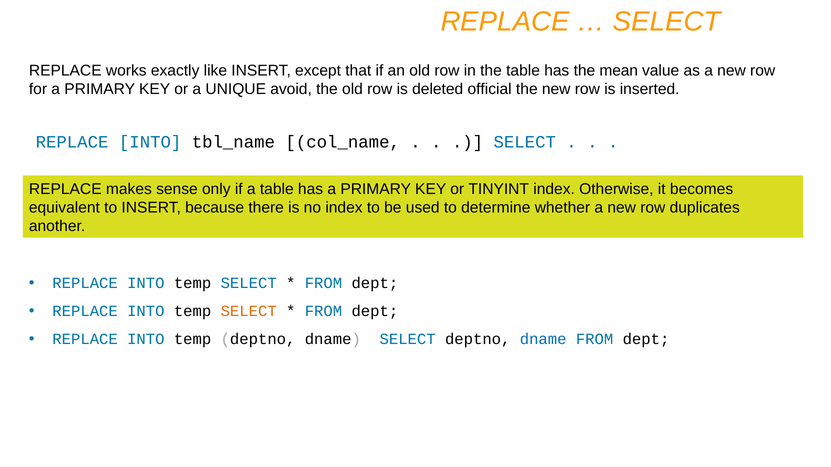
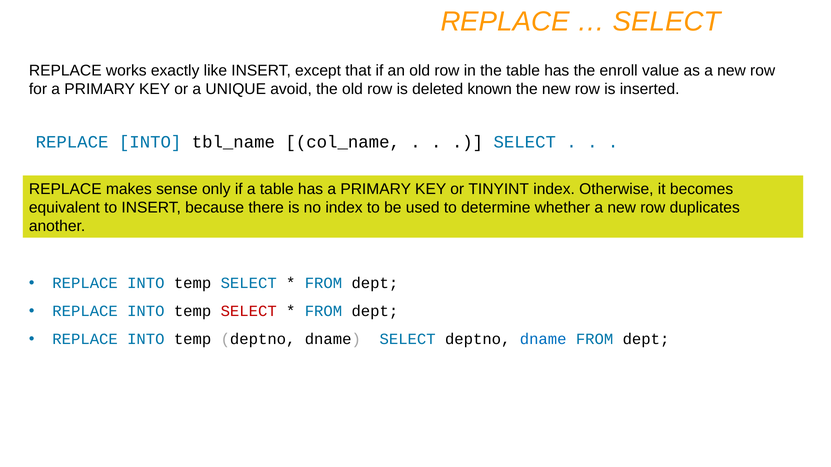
mean: mean -> enroll
official: official -> known
SELECT at (249, 312) colour: orange -> red
